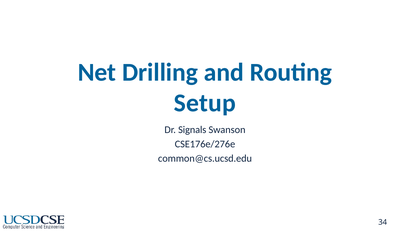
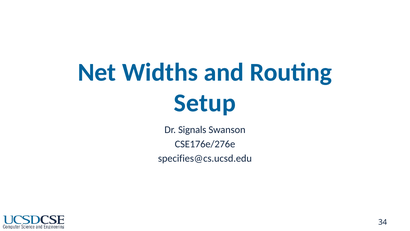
Drilling: Drilling -> Widths
common@cs.ucsd.edu: common@cs.ucsd.edu -> specifies@cs.ucsd.edu
